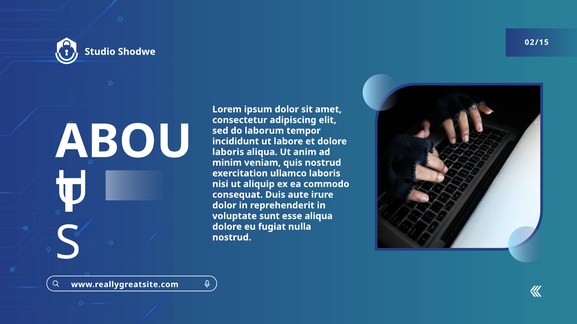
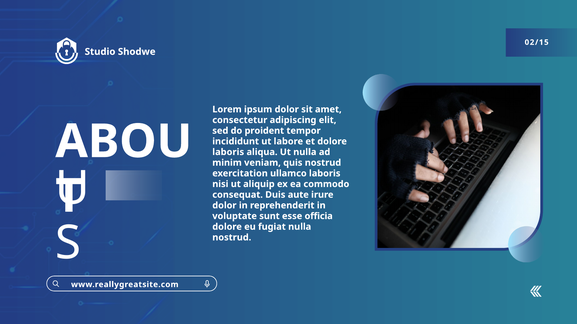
laborum: laborum -> proident
Ut anim: anim -> nulla
esse aliqua: aliqua -> officia
